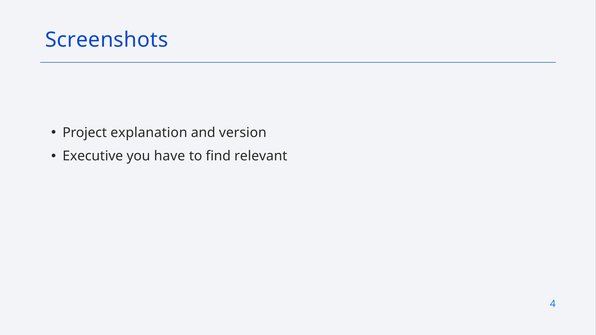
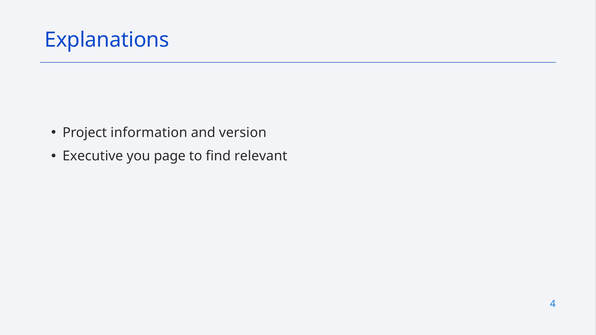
Screenshots: Screenshots -> Explanations
explanation: explanation -> information
have: have -> page
